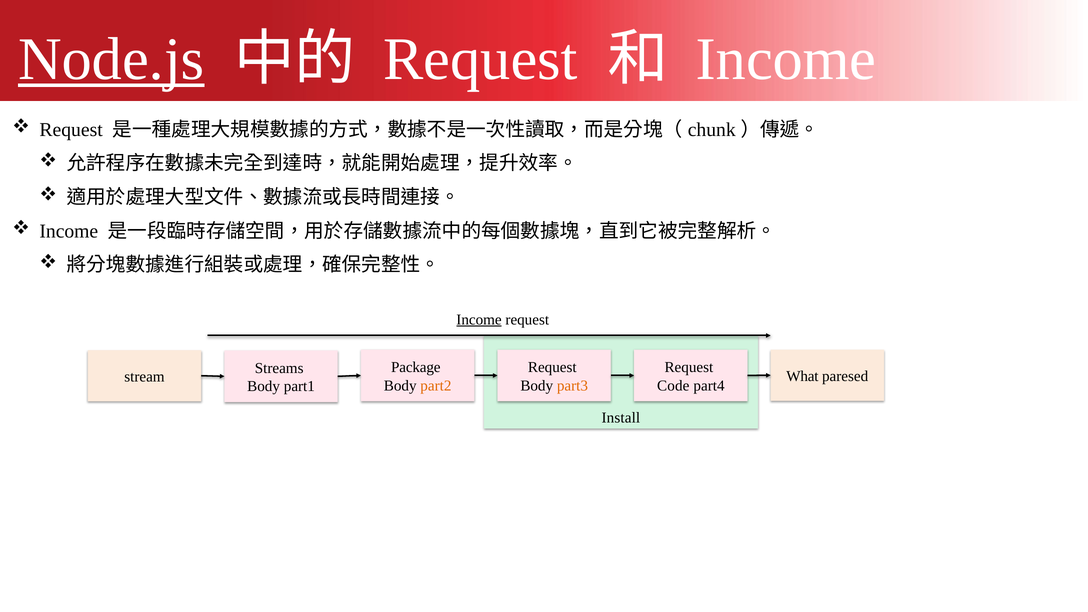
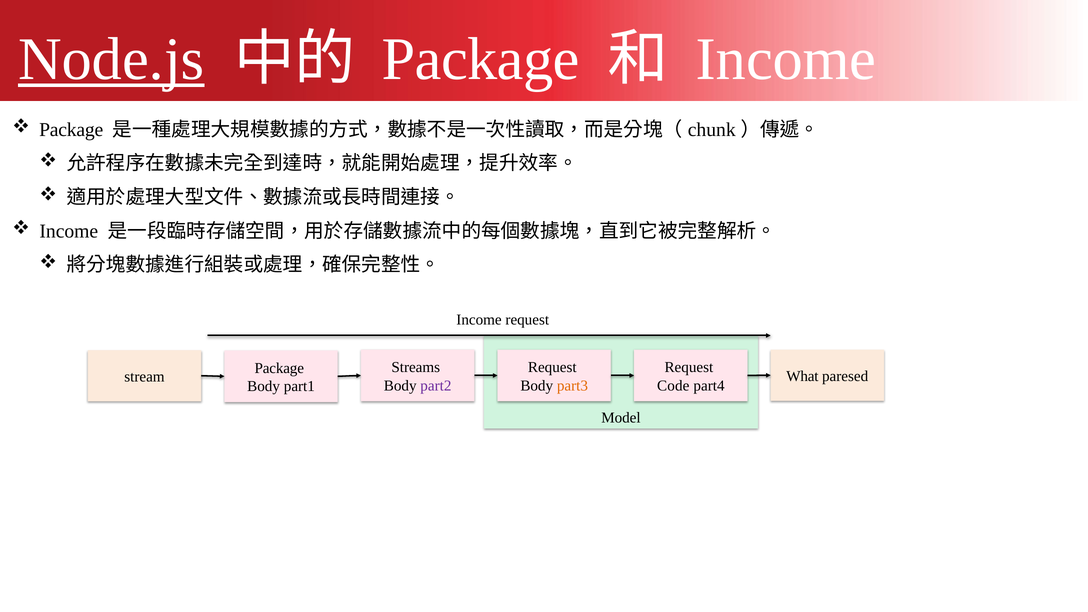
Request at (480, 59): Request -> Package
Request at (71, 130): Request -> Package
Income at (479, 320) underline: present -> none
Package: Package -> Streams
Streams at (279, 368): Streams -> Package
part2 colour: orange -> purple
Install: Install -> Model
